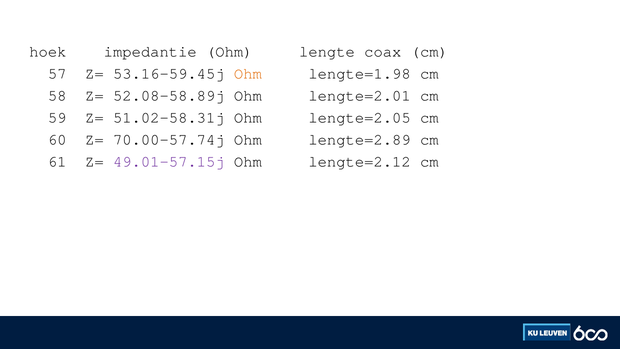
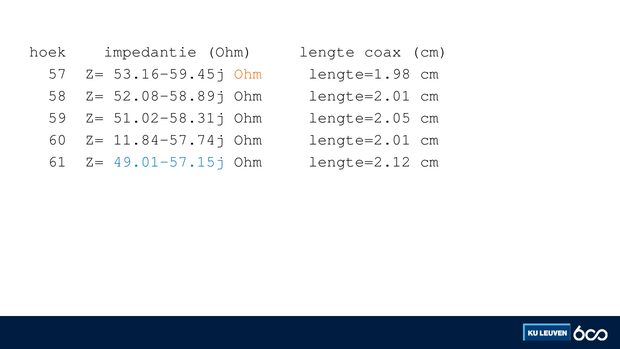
70.00-57.74j: 70.00-57.74j -> 11.84-57.74j
lengte=2.89 at (360, 139): lengte=2.89 -> lengte=2.01
49.01-57.15j colour: purple -> blue
